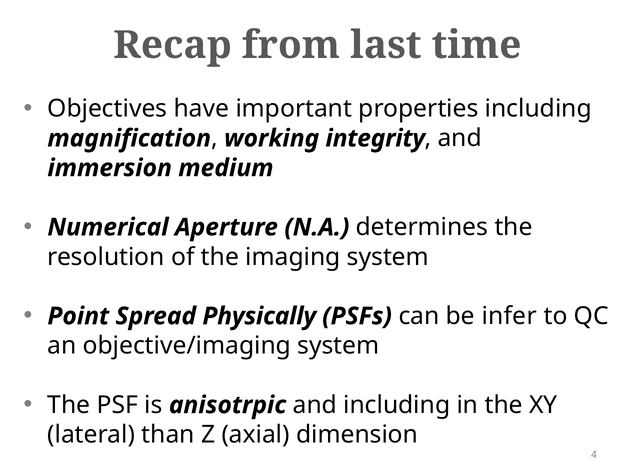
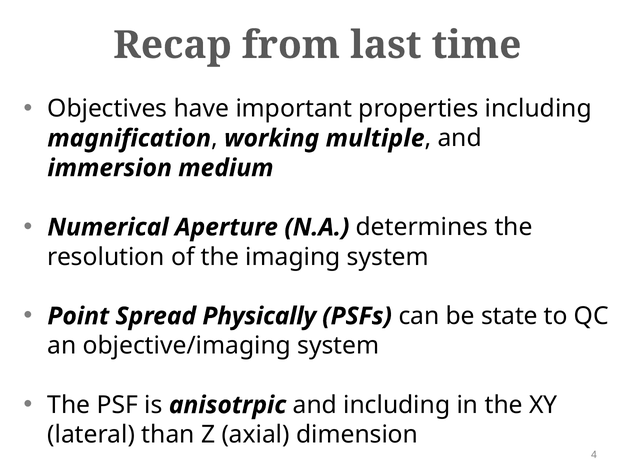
integrity: integrity -> multiple
infer: infer -> state
